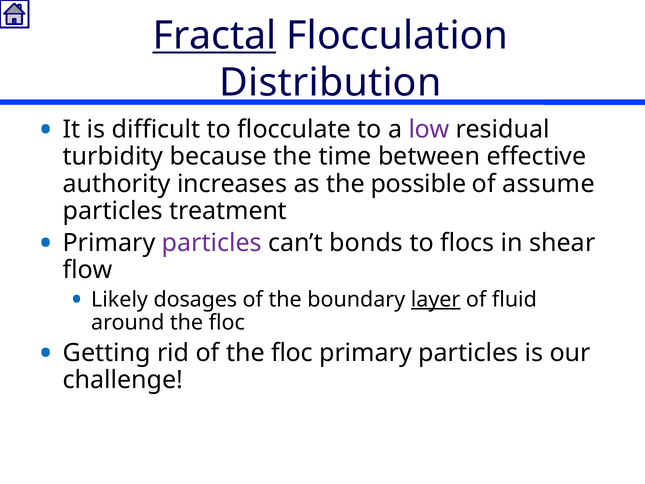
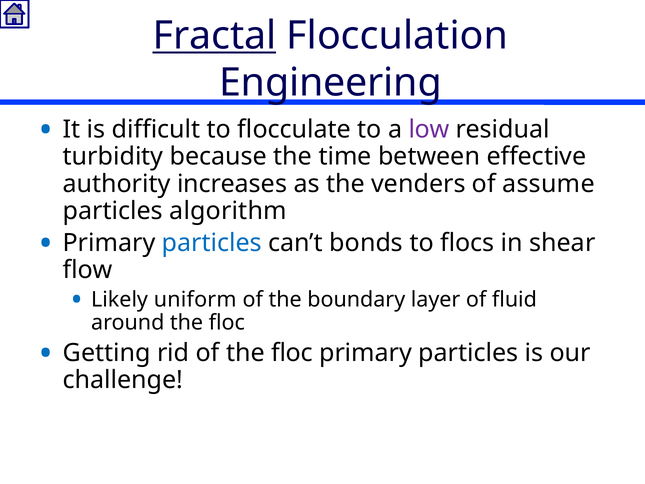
Distribution: Distribution -> Engineering
possible: possible -> venders
treatment: treatment -> algorithm
particles at (212, 243) colour: purple -> blue
dosages: dosages -> uniform
layer underline: present -> none
